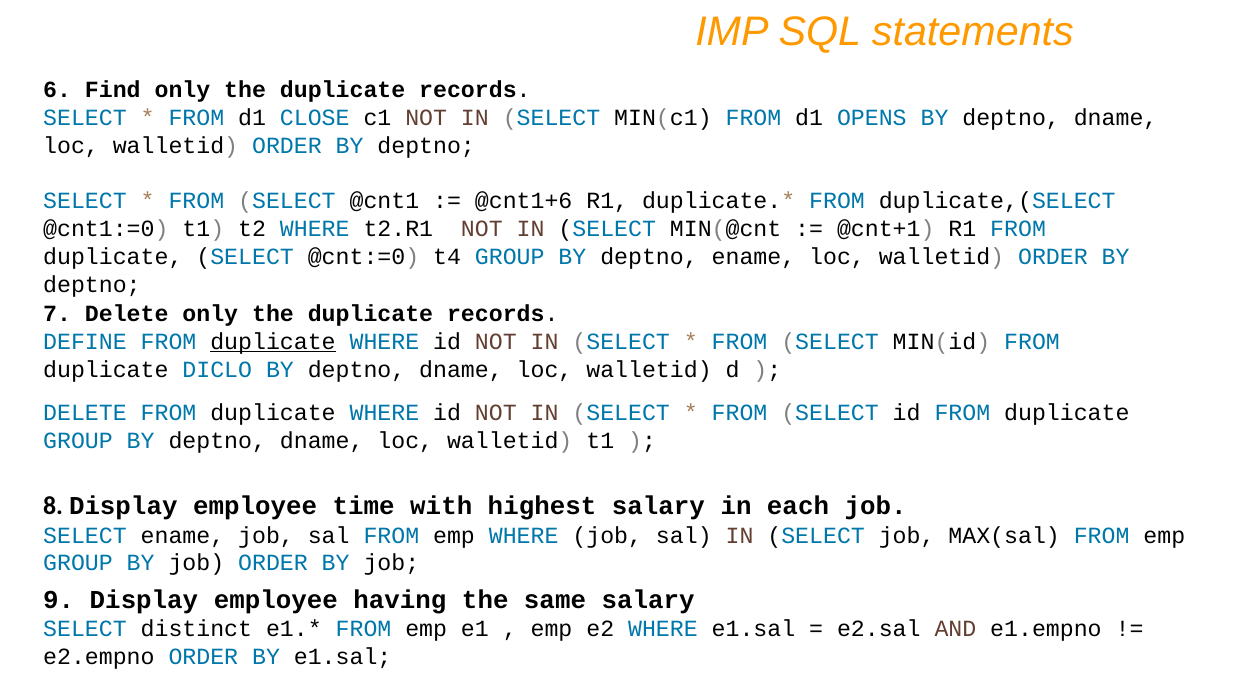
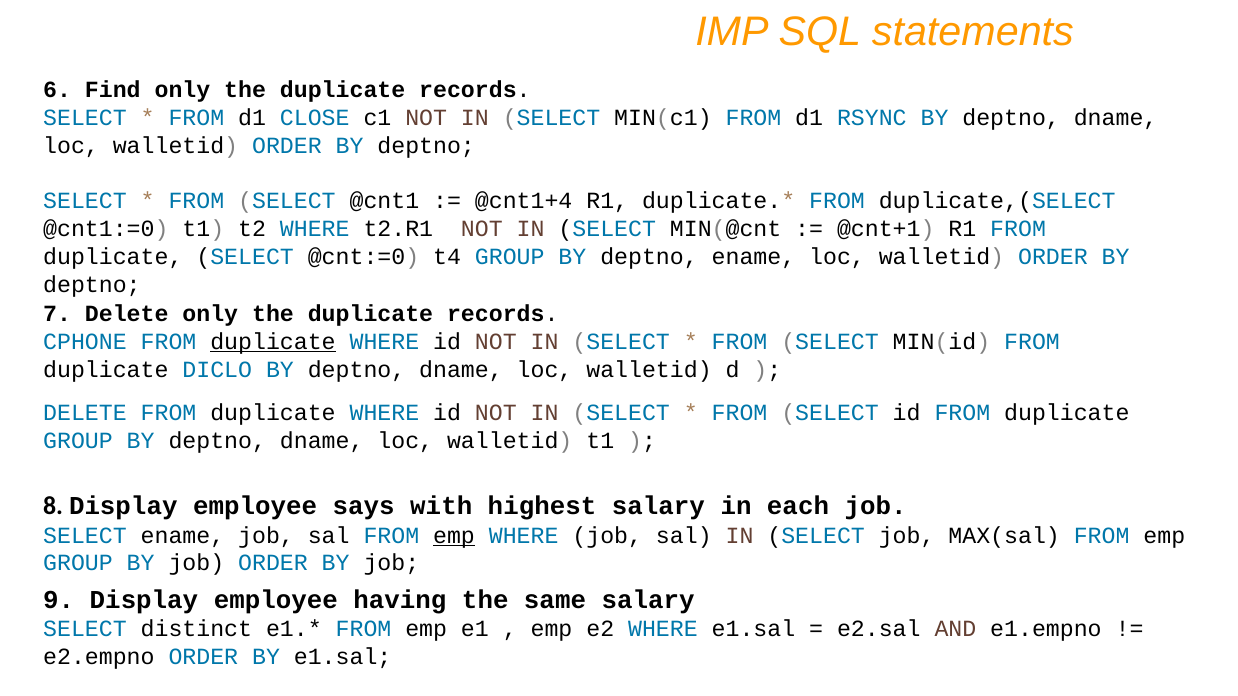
OPENS: OPENS -> RSYNC
@cnt1+6: @cnt1+6 -> @cnt1+4
DEFINE: DEFINE -> CPHONE
time: time -> says
emp at (454, 536) underline: none -> present
